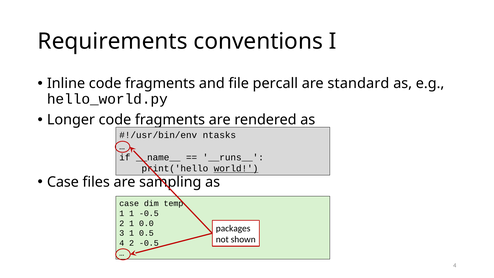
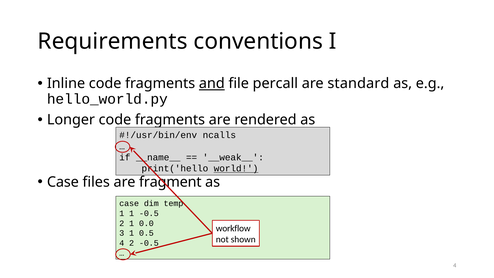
and underline: none -> present
ntasks: ntasks -> ncalls
__runs__: __runs__ -> __weak__
sampling: sampling -> fragment
packages: packages -> workflow
